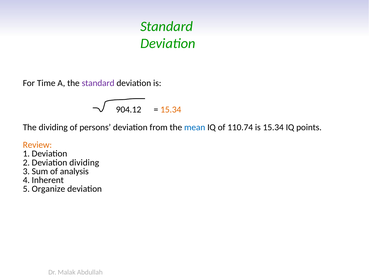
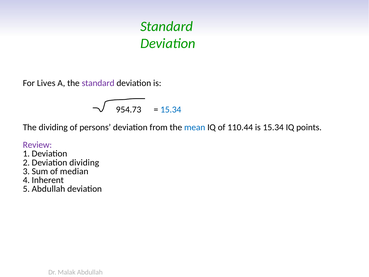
Time: Time -> Lives
904.12: 904.12 -> 954.73
15.34 at (171, 110) colour: orange -> blue
110.74: 110.74 -> 110.44
Review colour: orange -> purple
analysis: analysis -> median
5 Organize: Organize -> Abdullah
